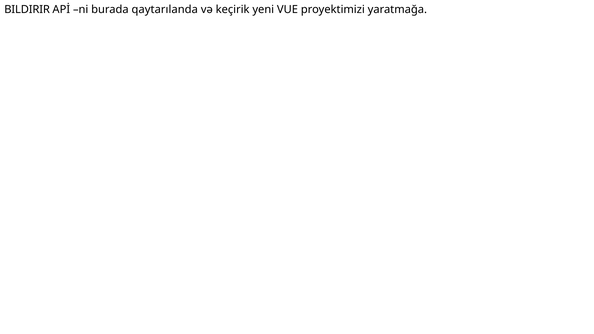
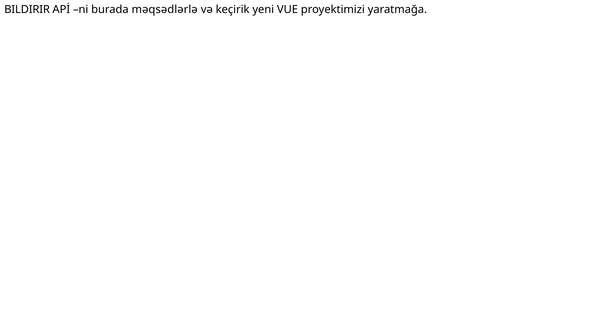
qaytarılanda: qaytarılanda -> məqsədlərlə
